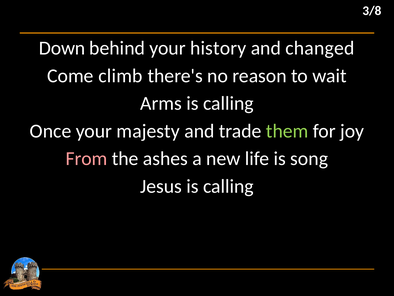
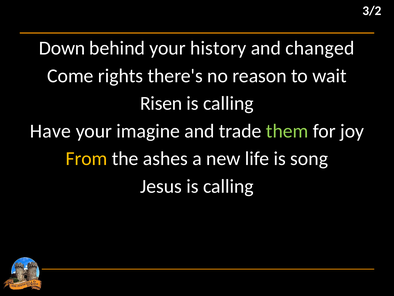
3/8: 3/8 -> 3/2
climb: climb -> rights
Arms: Arms -> Risen
Once: Once -> Have
majesty: majesty -> imagine
From colour: pink -> yellow
